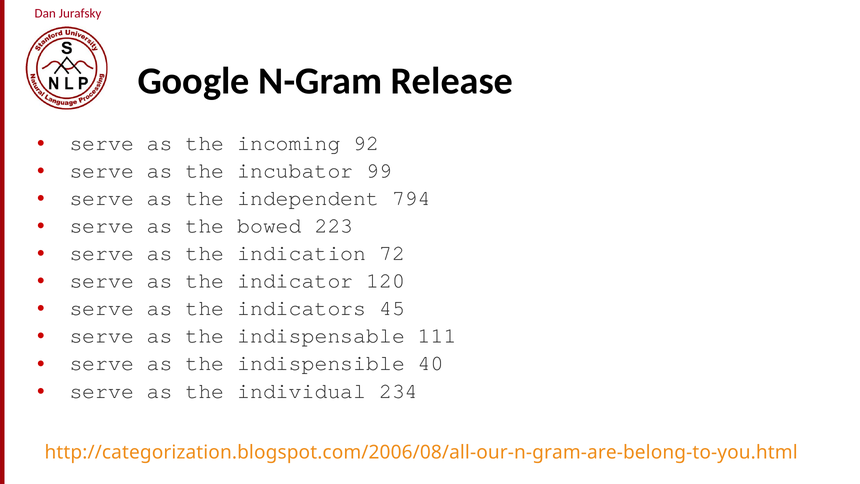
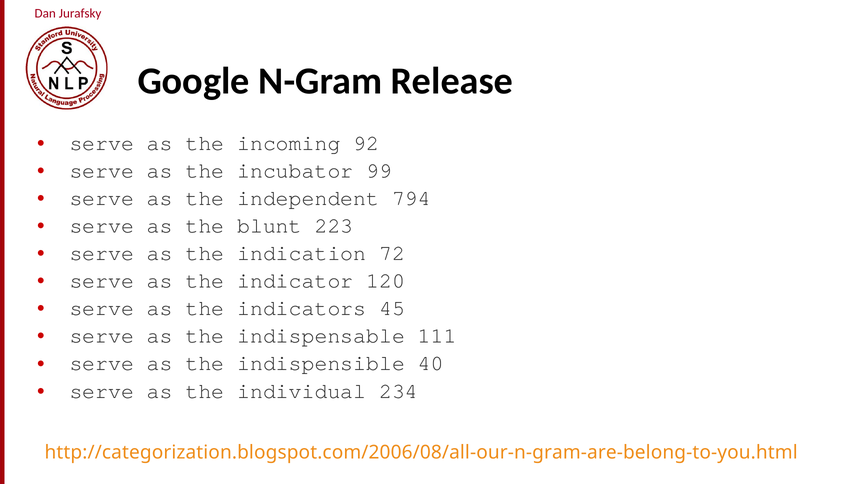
bowed: bowed -> blunt
